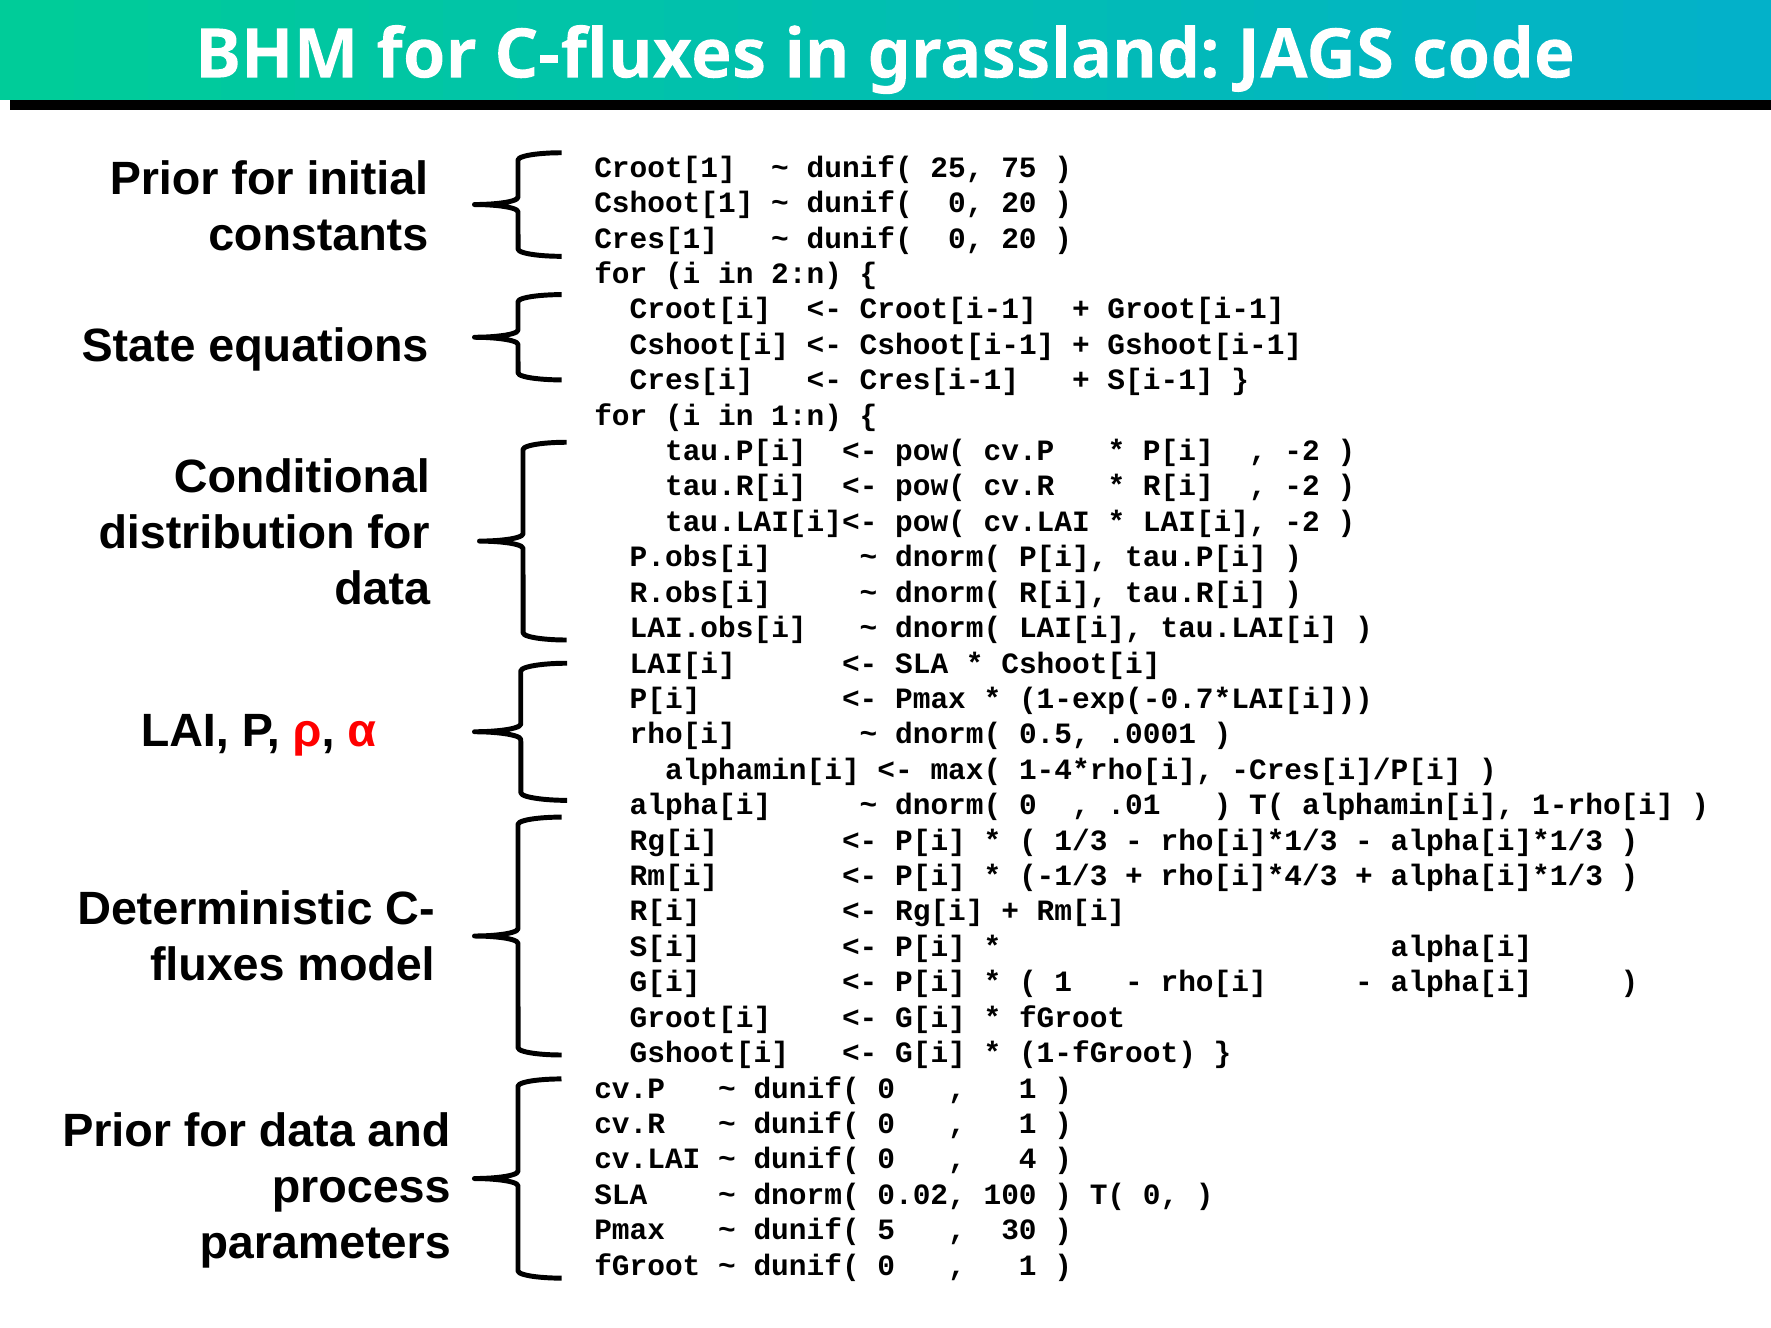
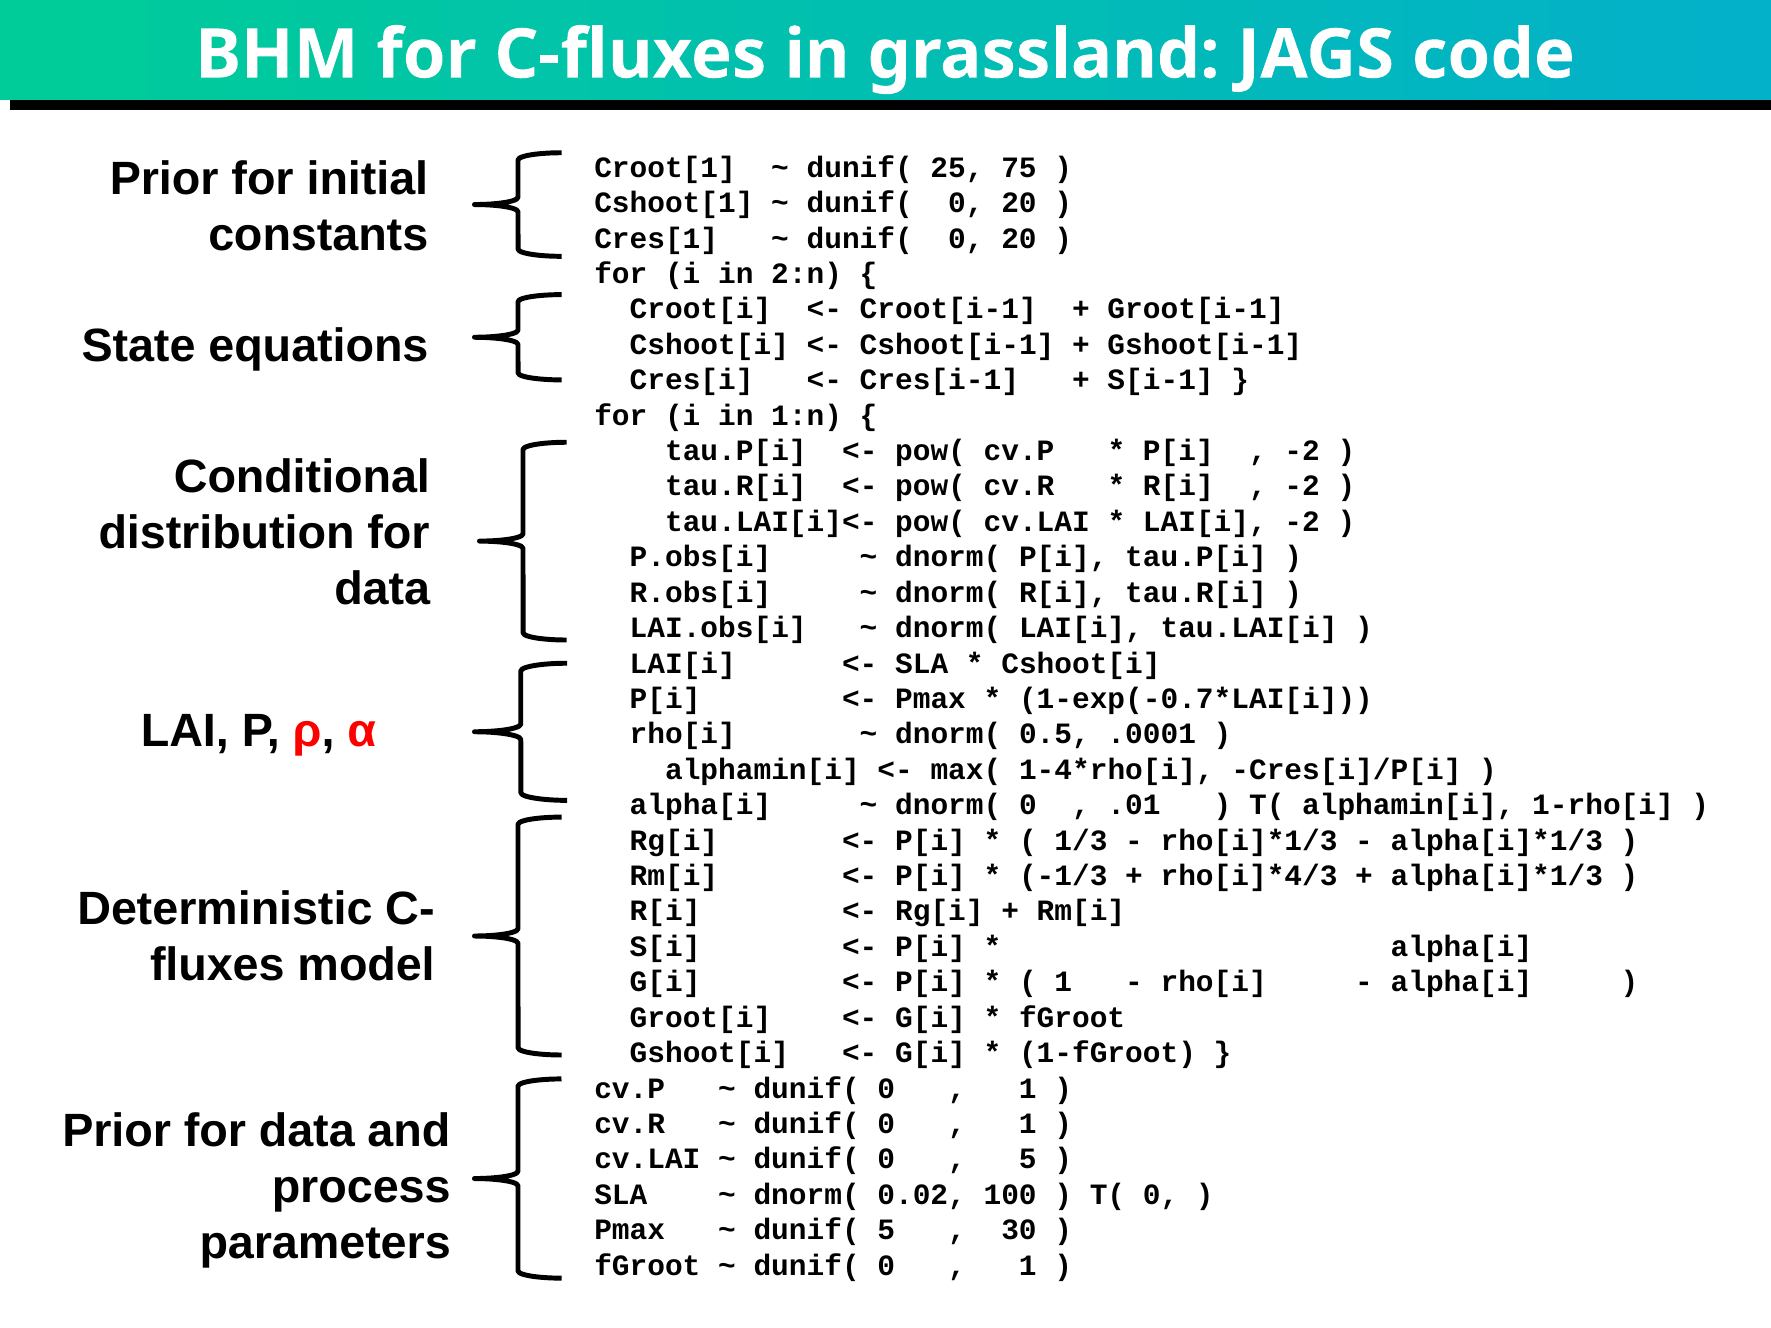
4 at (1028, 1159): 4 -> 5
